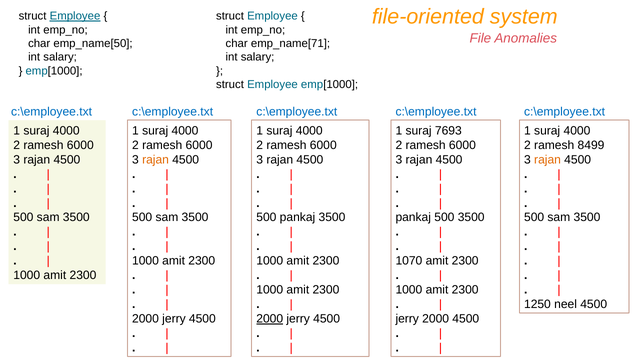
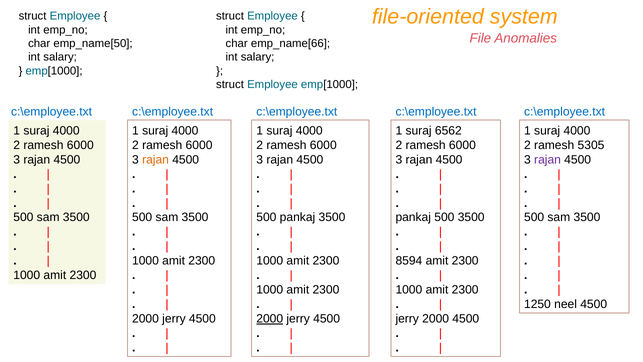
Employee at (75, 16) underline: present -> none
emp_name[71: emp_name[71 -> emp_name[66
7693: 7693 -> 6562
8499: 8499 -> 5305
rajan at (548, 159) colour: orange -> purple
1070: 1070 -> 8594
